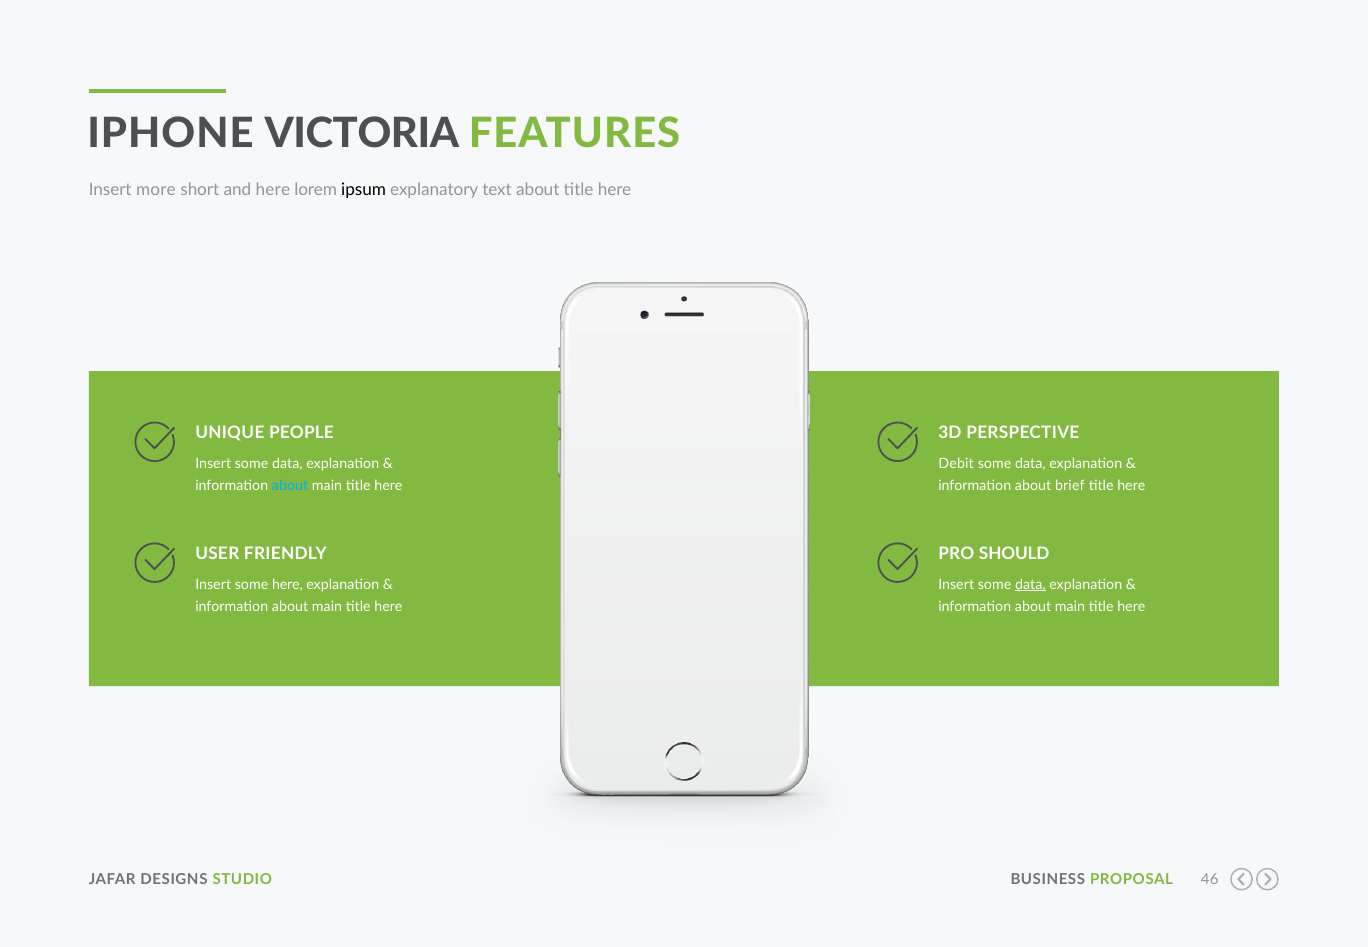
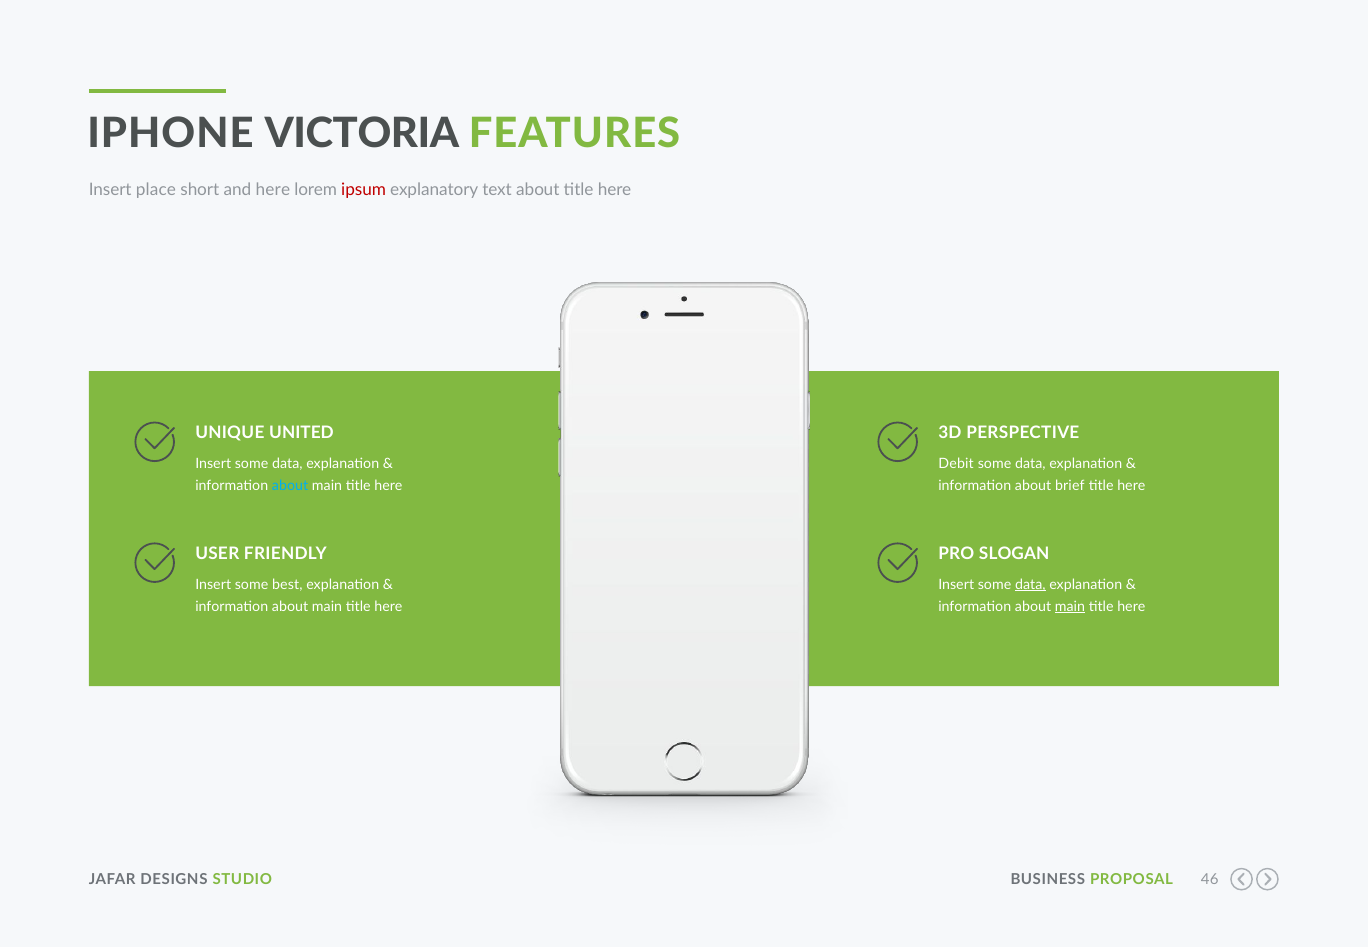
more: more -> place
ipsum colour: black -> red
PEOPLE: PEOPLE -> UNITED
SHOULD: SHOULD -> SLOGAN
some here: here -> best
main at (1070, 607) underline: none -> present
